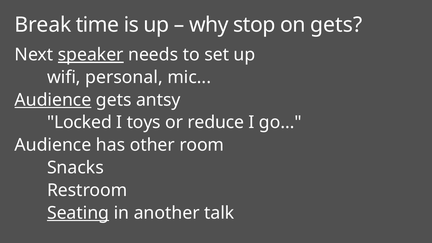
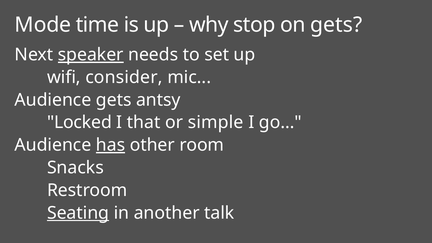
Break: Break -> Mode
personal: personal -> consider
Audience at (53, 100) underline: present -> none
toys: toys -> that
reduce: reduce -> simple
has underline: none -> present
